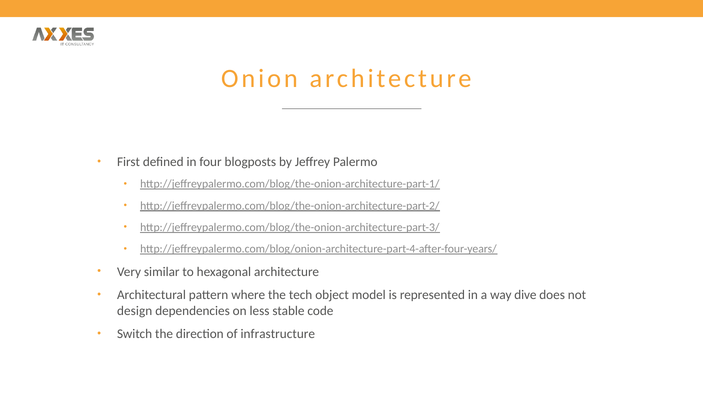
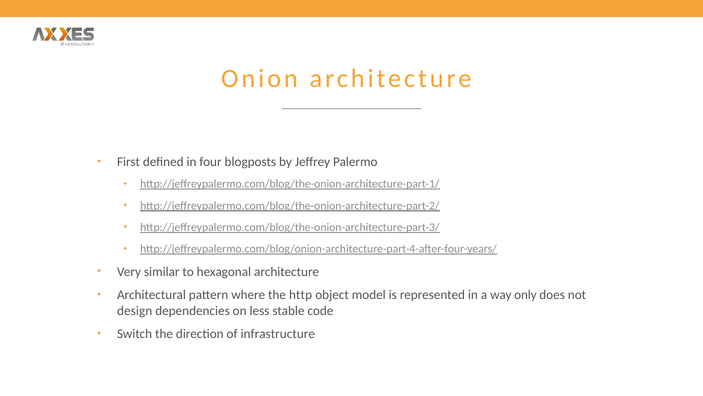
tech: tech -> http
dive: dive -> only
